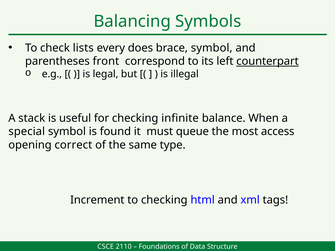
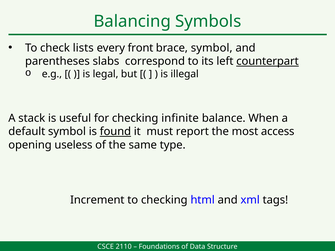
does: does -> front
front: front -> slabs
special: special -> default
found underline: none -> present
queue: queue -> report
correct: correct -> useless
